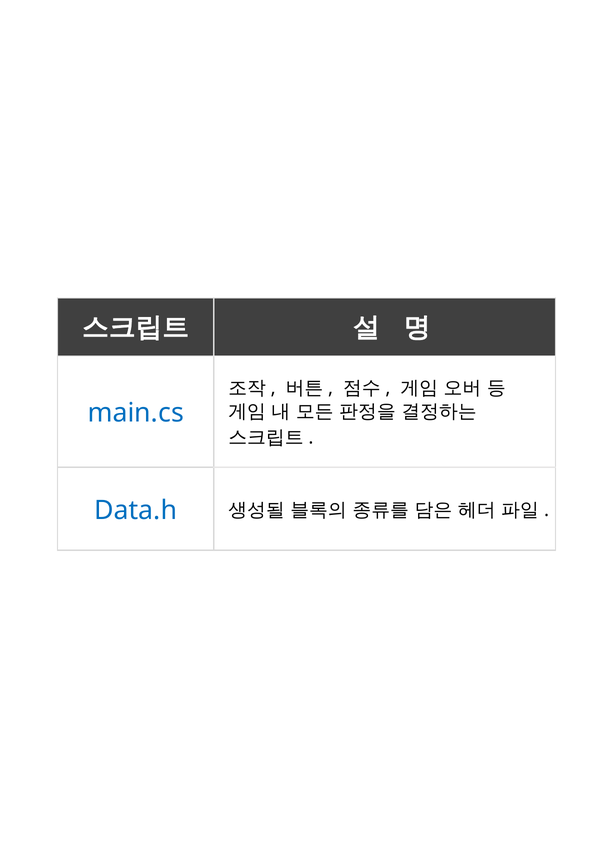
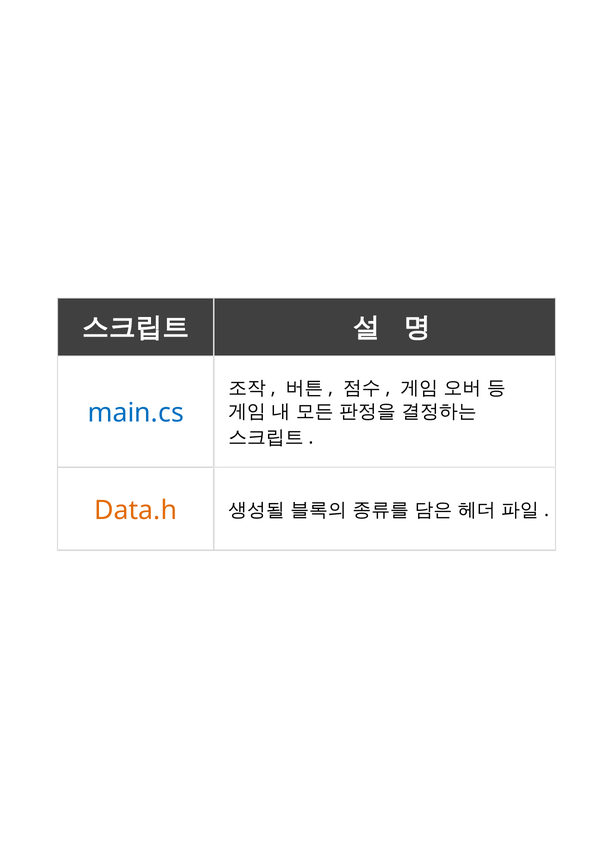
Data.h colour: blue -> orange
